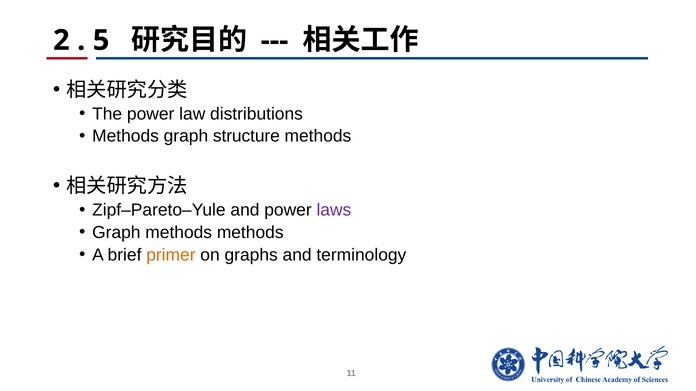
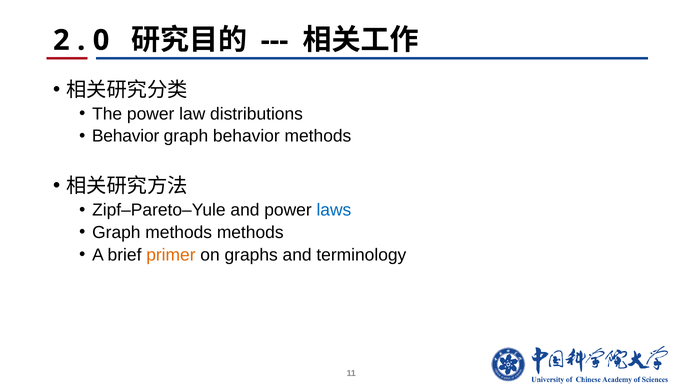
5: 5 -> 0
Methods at (126, 136): Methods -> Behavior
graph structure: structure -> behavior
laws colour: purple -> blue
